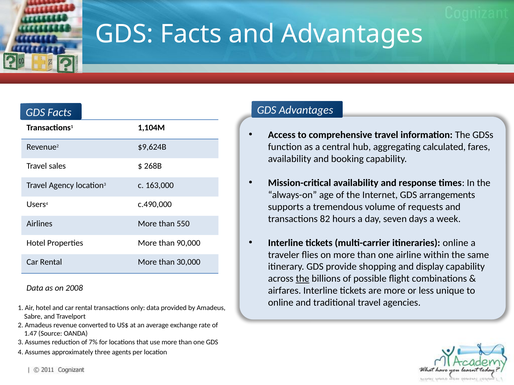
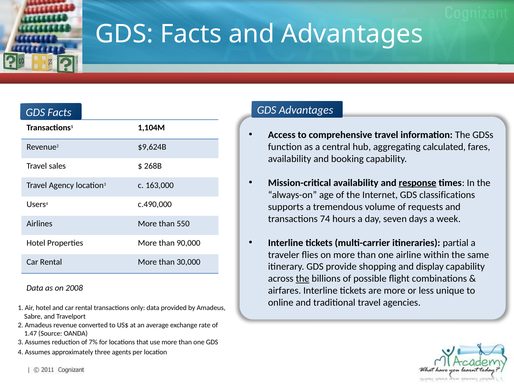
response underline: none -> present
arrangements: arrangements -> classifications
82: 82 -> 74
itineraries online: online -> partial
